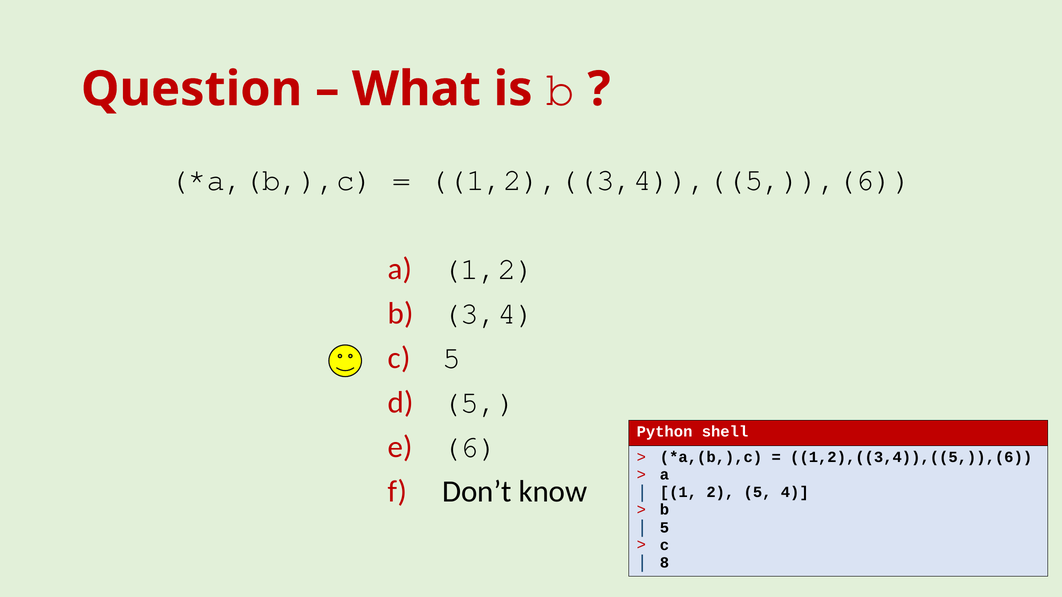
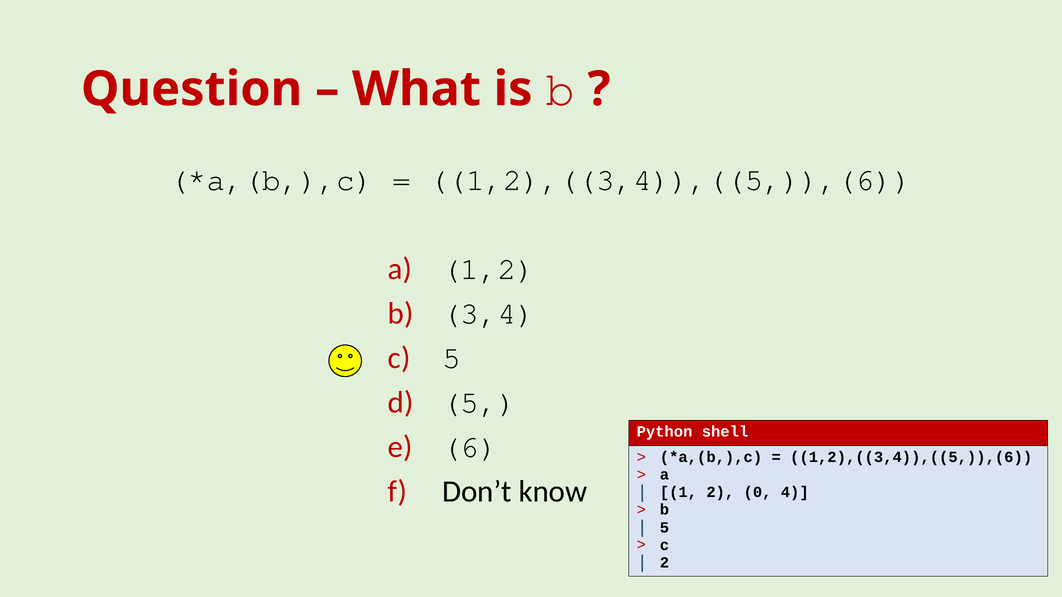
2 5: 5 -> 0
8 at (665, 563): 8 -> 2
